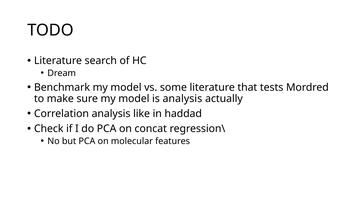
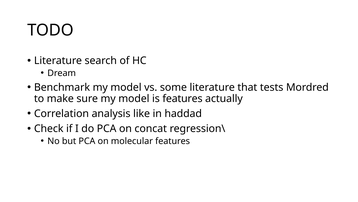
is analysis: analysis -> features
